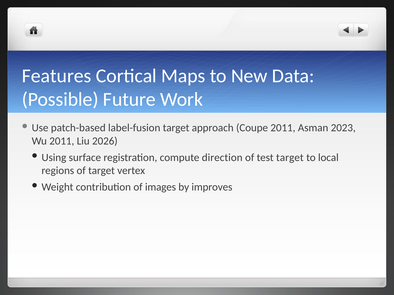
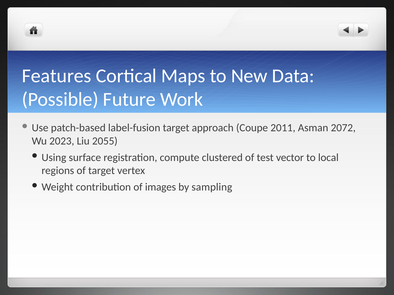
2023: 2023 -> 2072
Wu 2011: 2011 -> 2023
2026: 2026 -> 2055
direction: direction -> clustered
test target: target -> vector
improves: improves -> sampling
